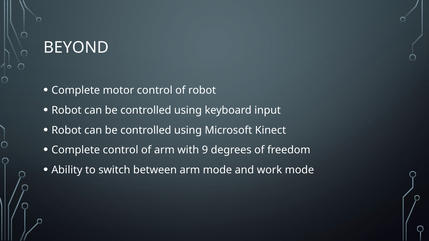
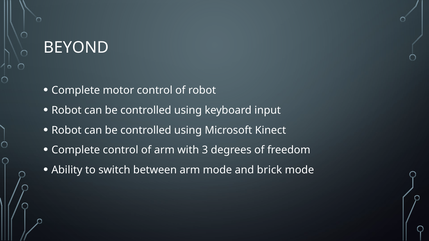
9: 9 -> 3
work: work -> brick
